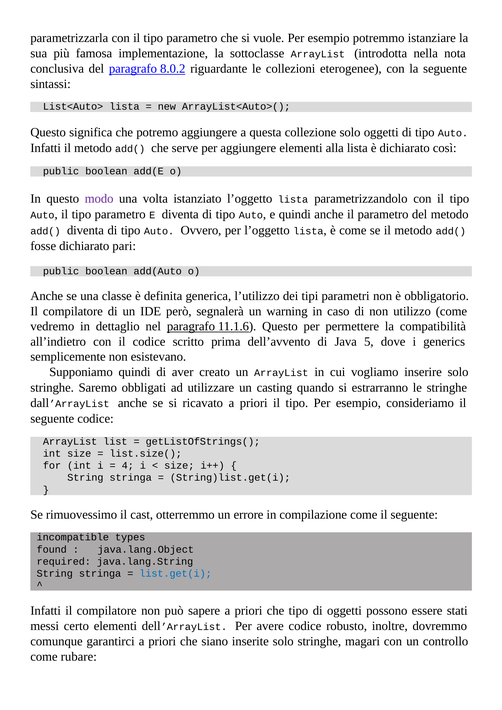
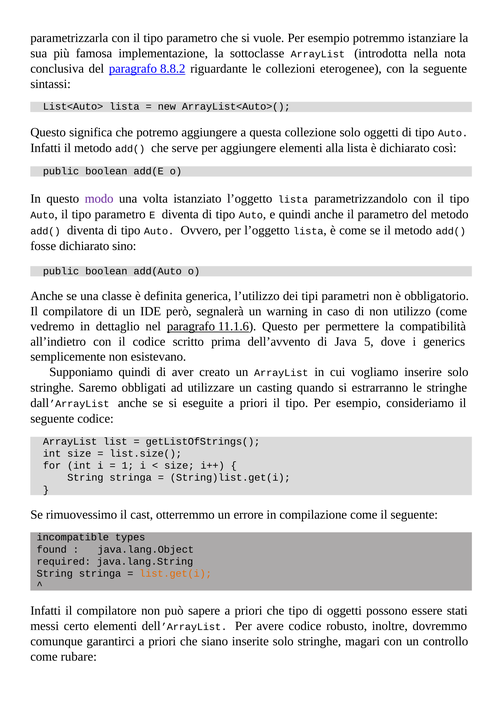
8.0.2: 8.0.2 -> 8.8.2
pari: pari -> sino
ricavato: ricavato -> eseguite
4: 4 -> 1
list.get(i colour: blue -> orange
